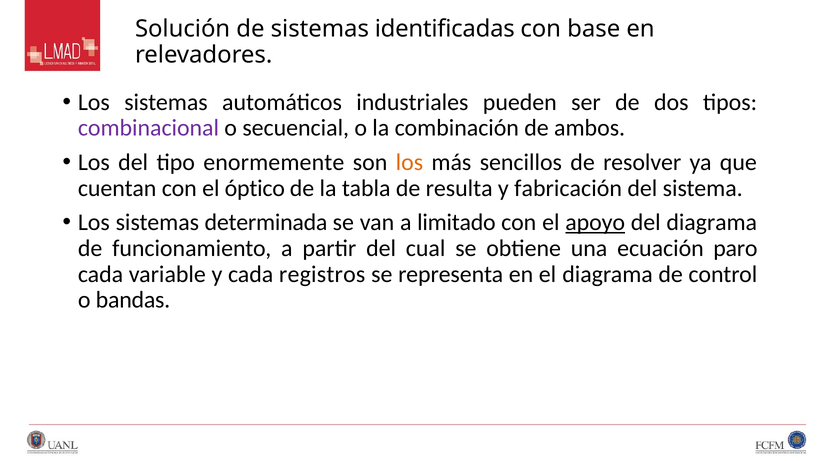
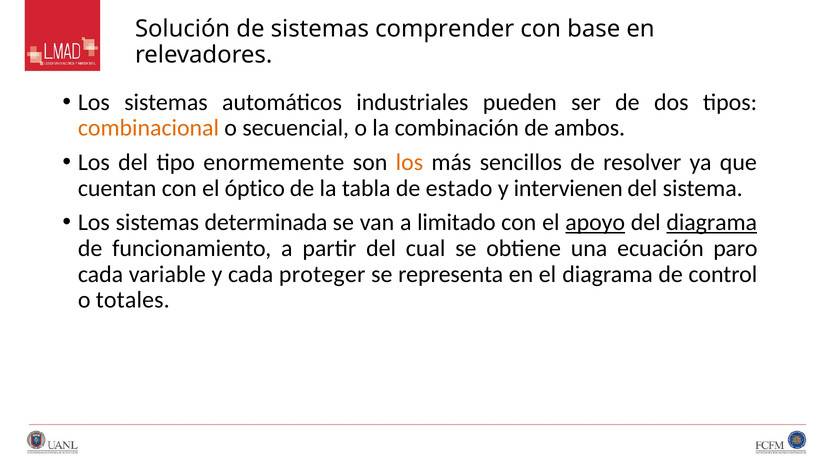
identificadas: identificadas -> comprender
combinacional colour: purple -> orange
resulta: resulta -> estado
fabricación: fabricación -> intervienen
diagrama at (712, 223) underline: none -> present
registros: registros -> proteger
bandas: bandas -> totales
